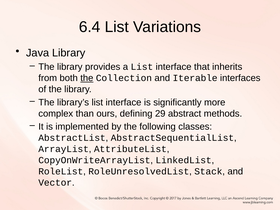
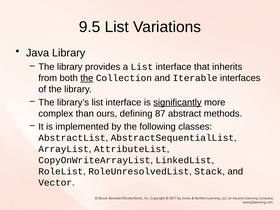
6.4: 6.4 -> 9.5
significantly underline: none -> present
29: 29 -> 87
